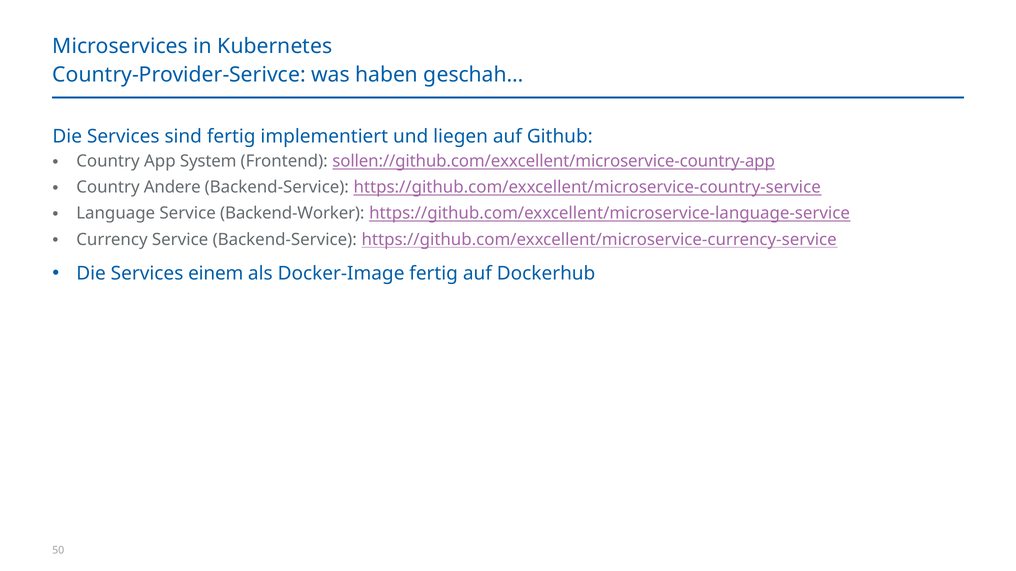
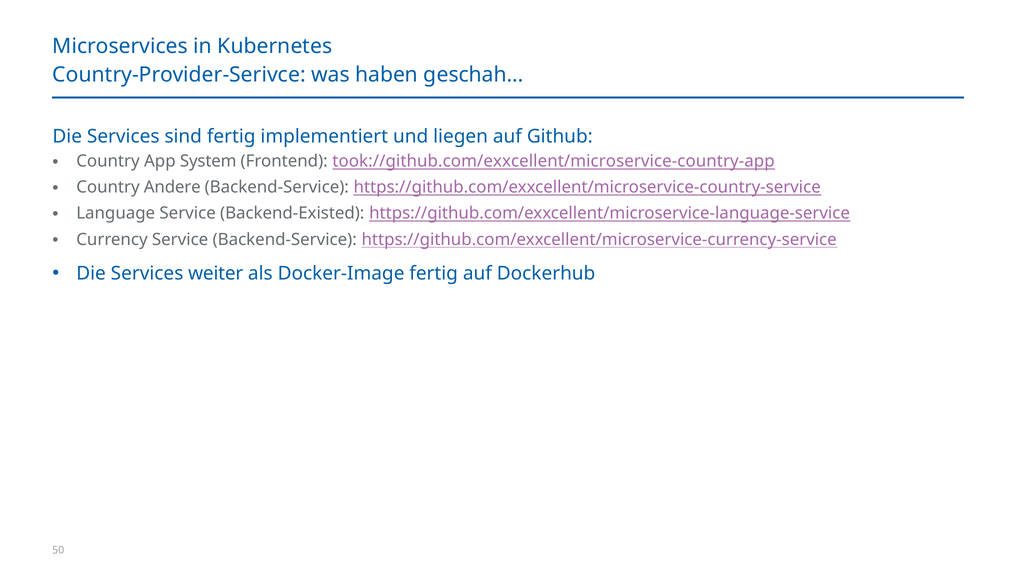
sollen://github.com/exxcellent/microservice-country-app: sollen://github.com/exxcellent/microservice-country-app -> took://github.com/exxcellent/microservice-country-app
Backend-Worker: Backend-Worker -> Backend-Existed
einem: einem -> weiter
